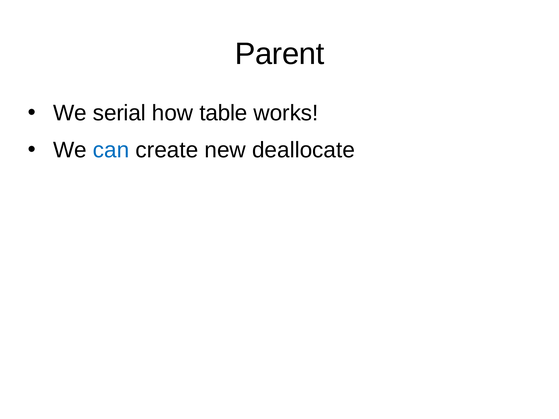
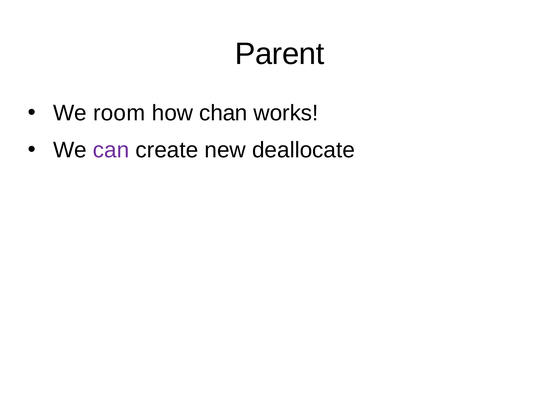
serial: serial -> room
table: table -> chan
can colour: blue -> purple
